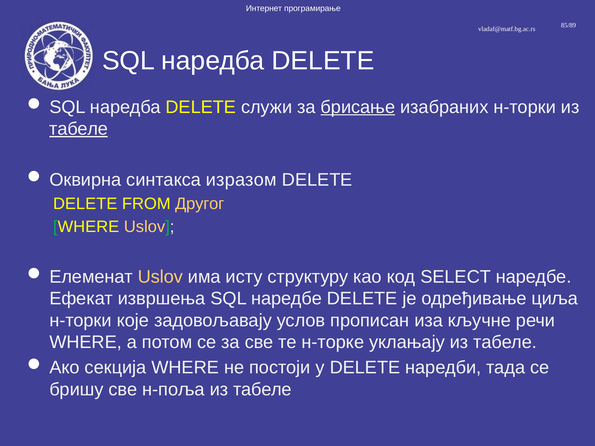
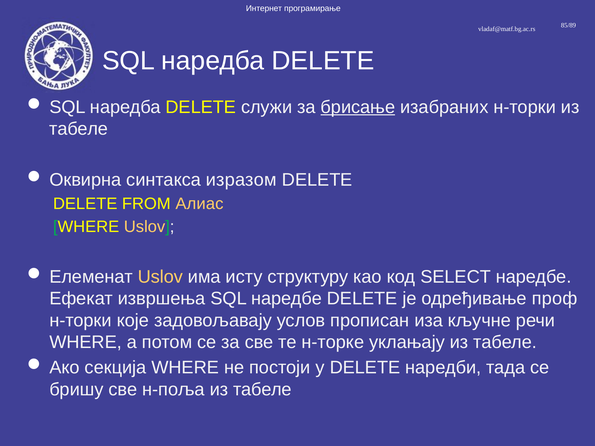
табеле at (79, 129) underline: present -> none
Другог: Другог -> Алиас
циља: циља -> проф
